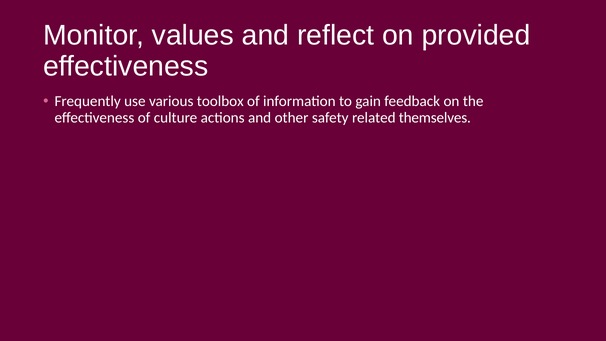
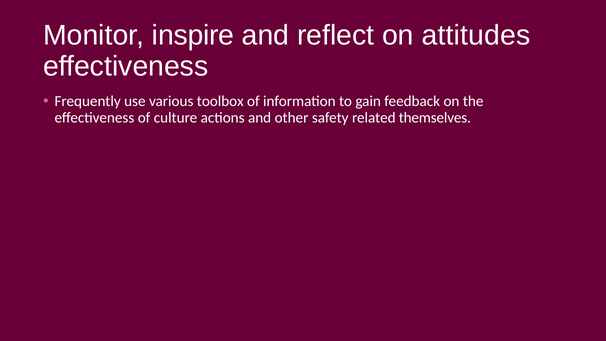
values: values -> inspire
provided: provided -> attitudes
